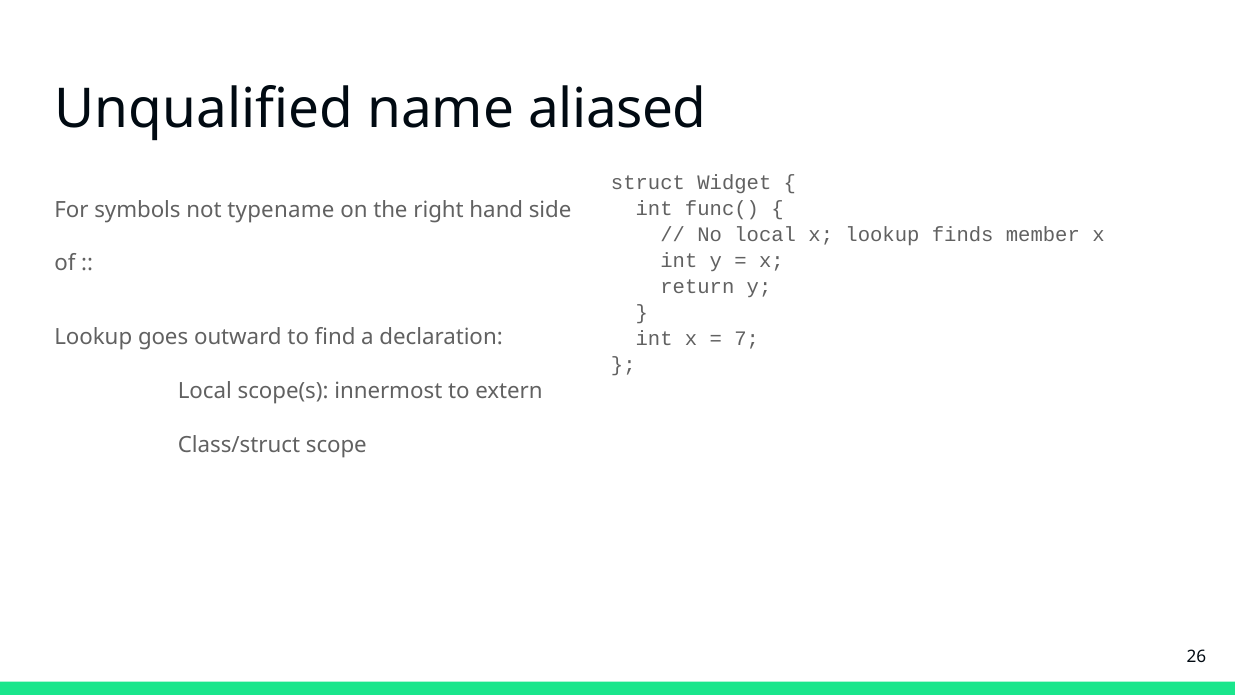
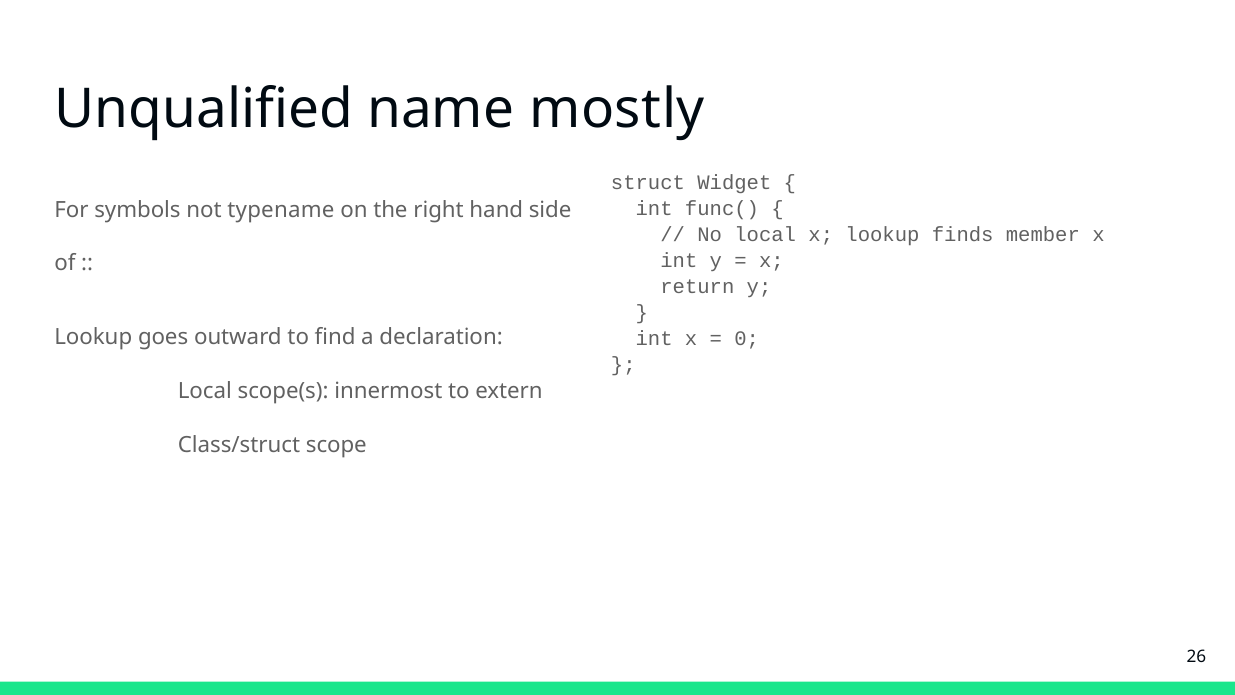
aliased: aliased -> mostly
7: 7 -> 0
